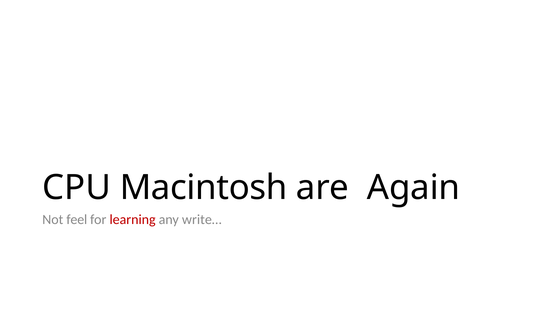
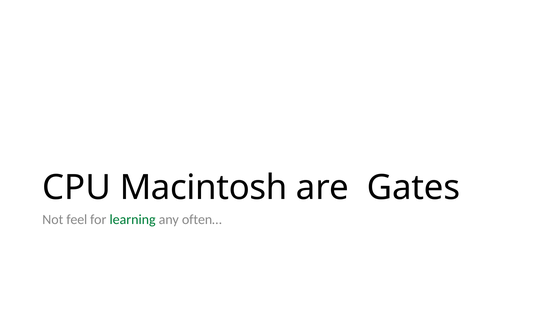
Again: Again -> Gates
learning colour: red -> green
write…: write… -> often…
